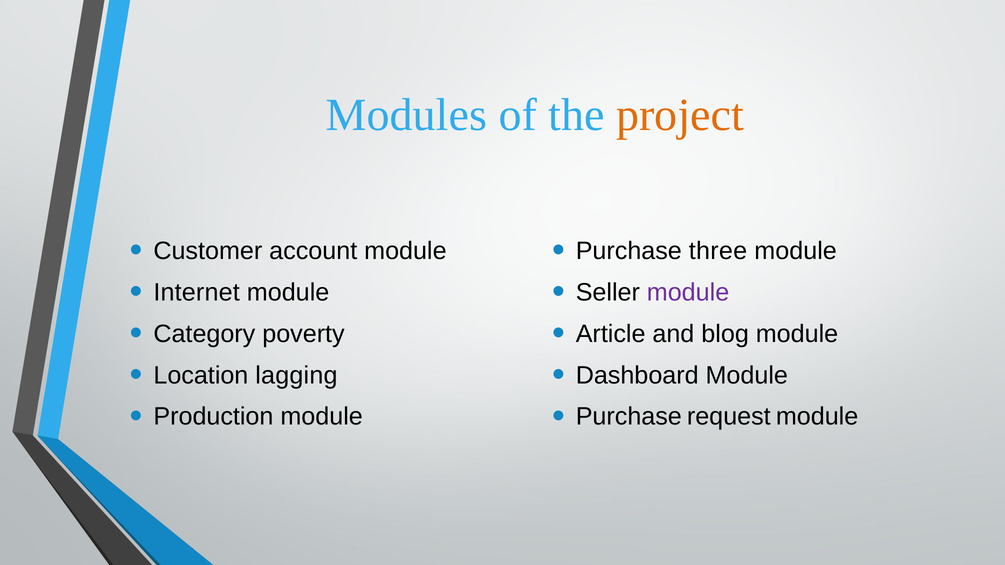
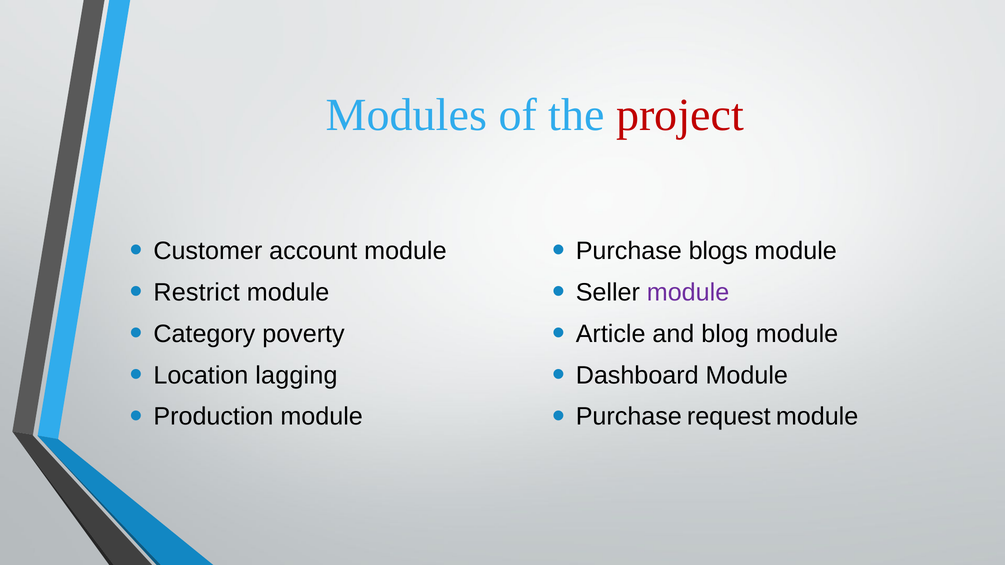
project colour: orange -> red
three: three -> blogs
Internet: Internet -> Restrict
